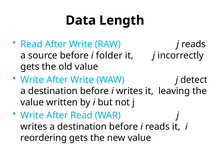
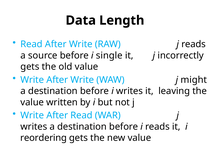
folder: folder -> single
detect: detect -> might
